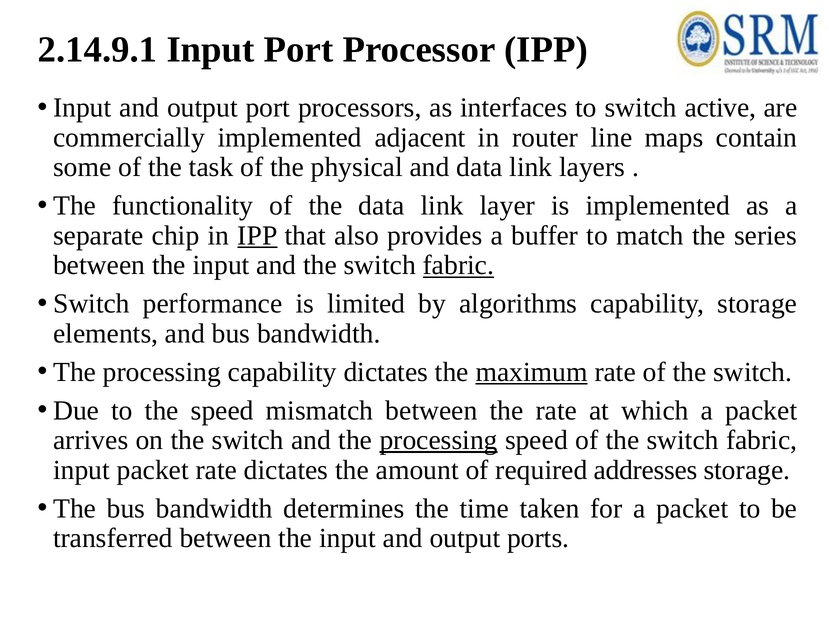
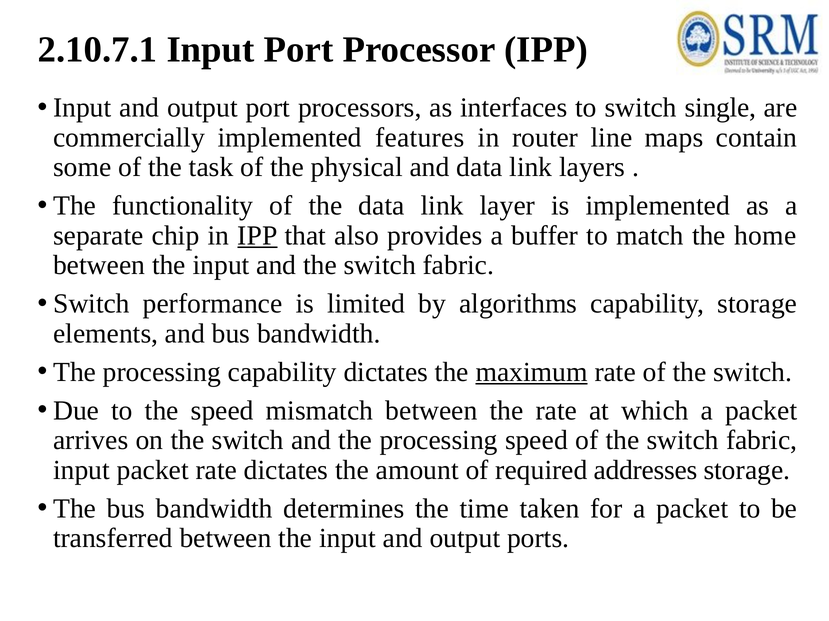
2.14.9.1: 2.14.9.1 -> 2.10.7.1
active: active -> single
adjacent: adjacent -> features
series: series -> home
fabric at (458, 266) underline: present -> none
processing at (439, 441) underline: present -> none
